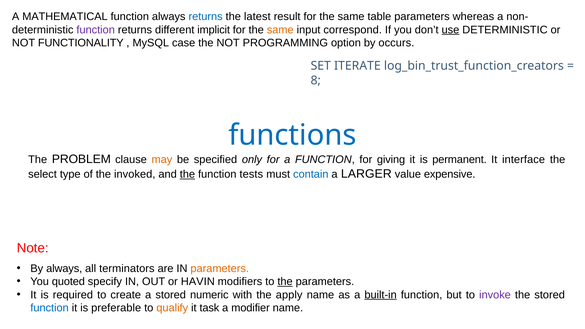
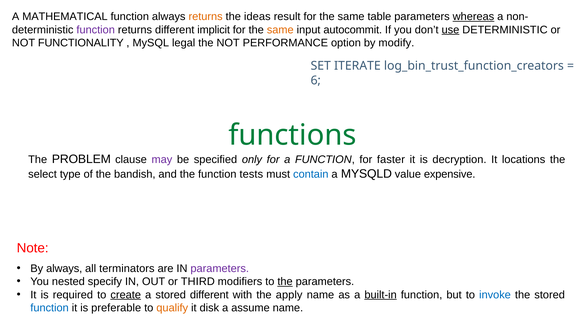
returns at (206, 17) colour: blue -> orange
latest: latest -> ideas
whereas underline: none -> present
correspond: correspond -> autocommit
case: case -> legal
PROGRAMMING: PROGRAMMING -> PERFORMANCE
occurs: occurs -> modify
8: 8 -> 6
functions colour: blue -> green
may colour: orange -> purple
giving: giving -> faster
permanent: permanent -> decryption
interface: interface -> locations
invoked: invoked -> bandish
the at (187, 174) underline: present -> none
LARGER: LARGER -> MYSQLD
parameters at (220, 269) colour: orange -> purple
quoted: quoted -> nested
HAVIN: HAVIN -> THIRD
create underline: none -> present
stored numeric: numeric -> different
invoke colour: purple -> blue
task: task -> disk
modifier: modifier -> assume
